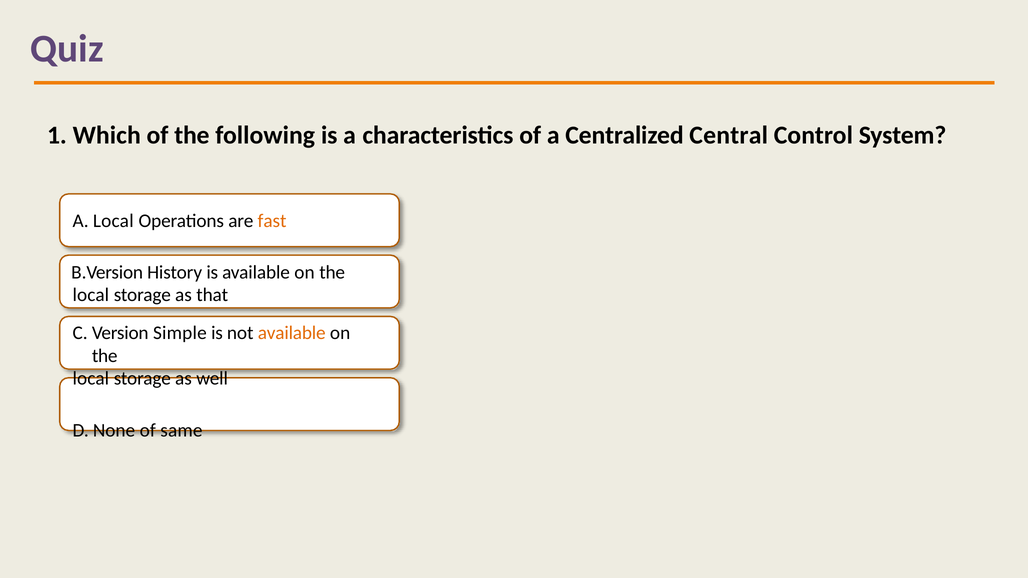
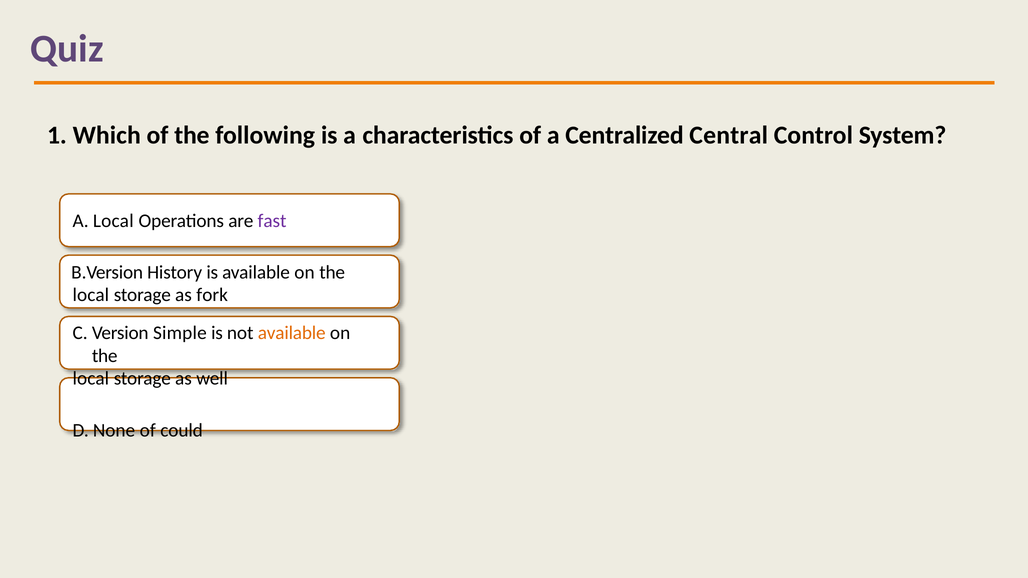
fast colour: orange -> purple
that: that -> fork
same: same -> could
